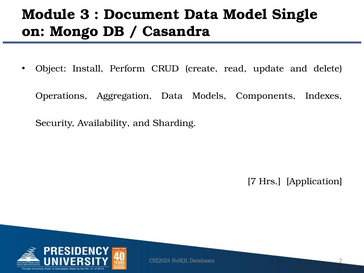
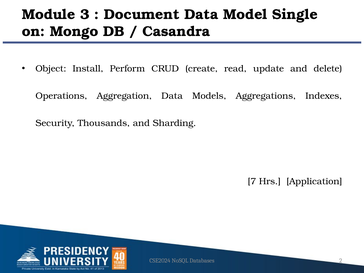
Components: Components -> Aggregations
Availability: Availability -> Thousands
